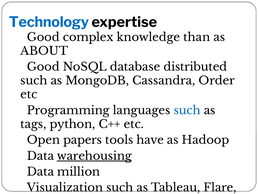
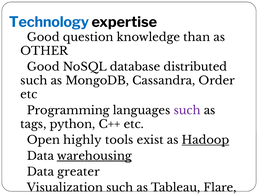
complex: complex -> question
ABOUT: ABOUT -> OTHER
such at (187, 110) colour: blue -> purple
papers: papers -> highly
have: have -> exist
Hadoop underline: none -> present
million: million -> greater
